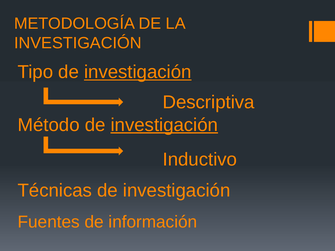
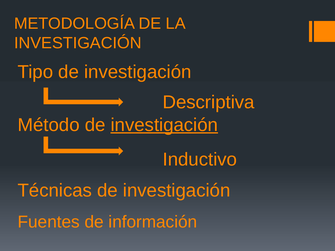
investigación at (138, 72) underline: present -> none
